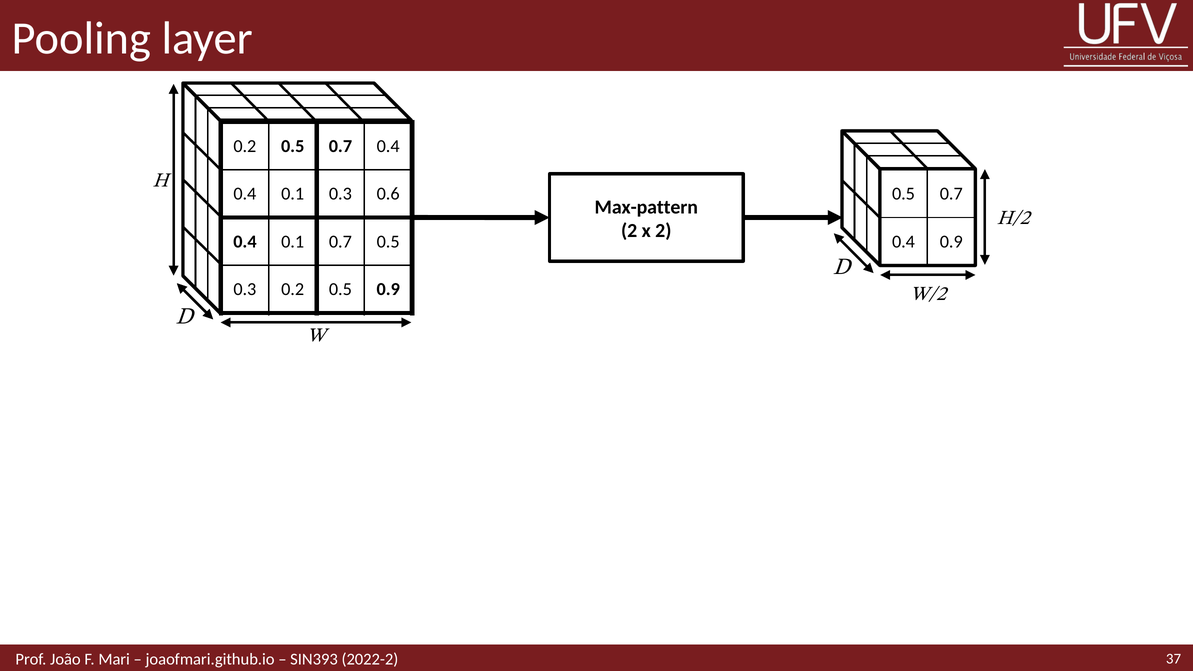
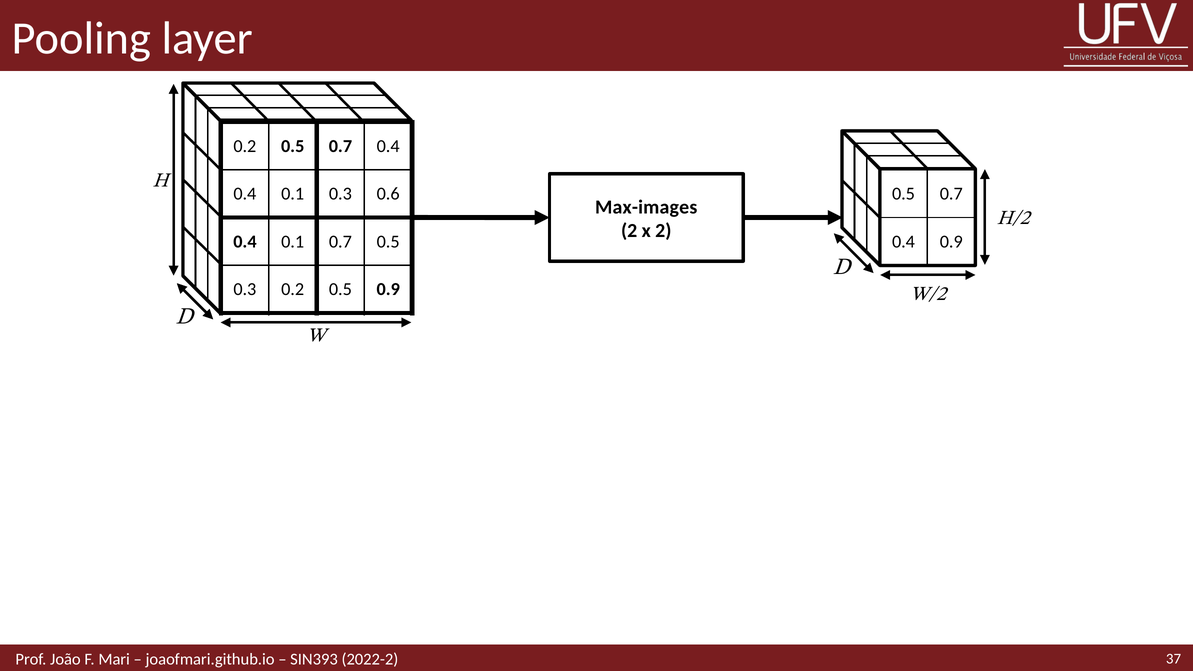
Max-pattern: Max-pattern -> Max-images
